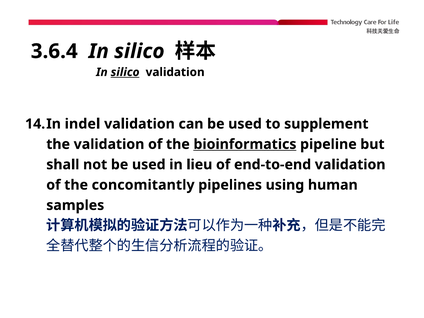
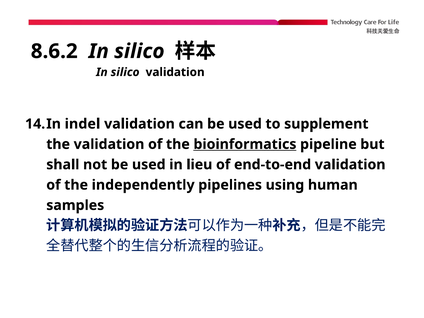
3.6.4: 3.6.4 -> 8.6.2
silico at (125, 72) underline: present -> none
concomitantly: concomitantly -> independently
